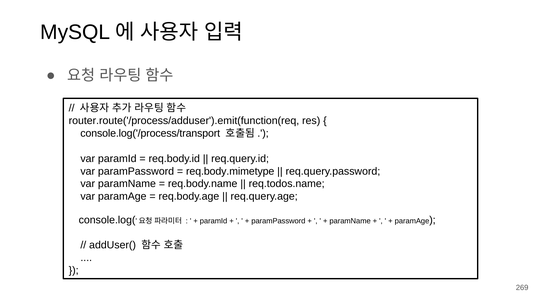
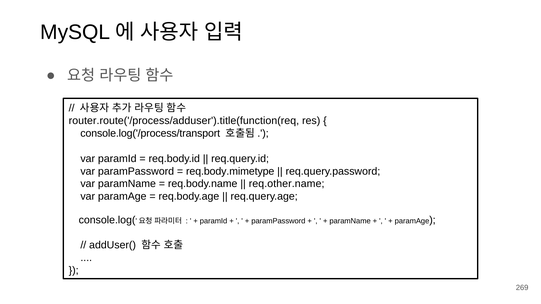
router.route('/process/adduser').emit(function(req: router.route('/process/adduser').emit(function(req -> router.route('/process/adduser').title(function(req
req.todos.name: req.todos.name -> req.other.name
